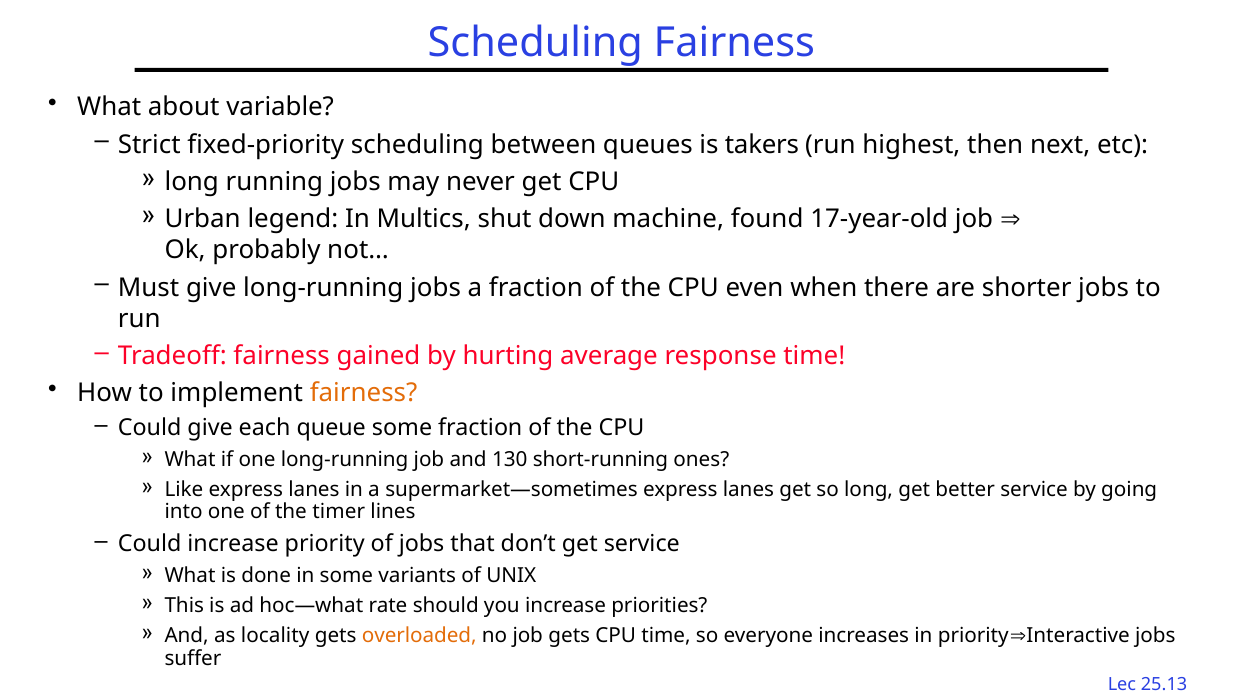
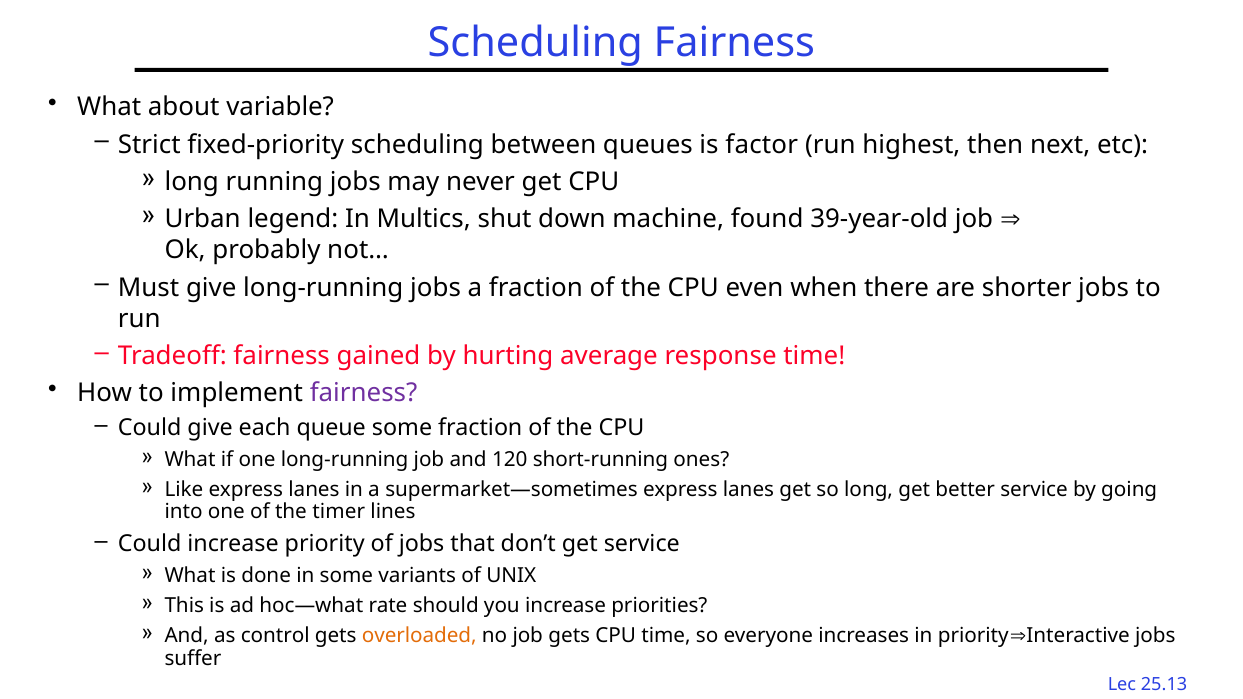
takers: takers -> factor
17-year-old: 17-year-old -> 39-year-old
fairness at (364, 393) colour: orange -> purple
130: 130 -> 120
locality: locality -> control
